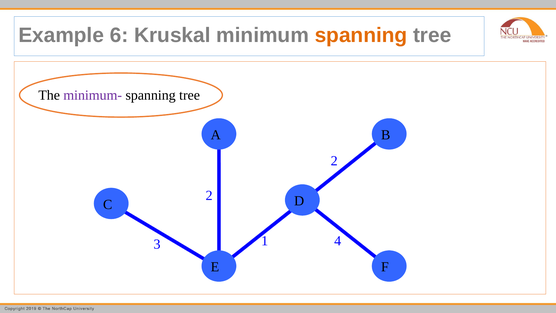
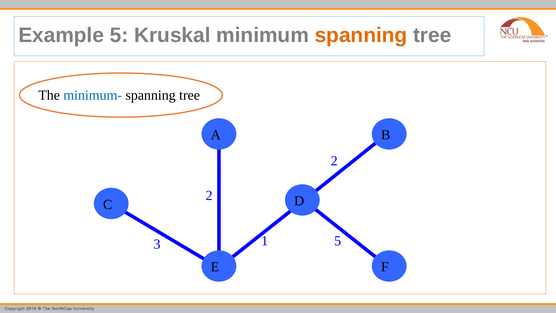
Example 6: 6 -> 5
minimum- colour: purple -> blue
1 4: 4 -> 5
